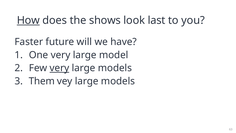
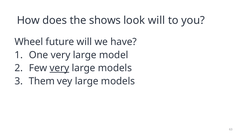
How underline: present -> none
look last: last -> will
Faster: Faster -> Wheel
